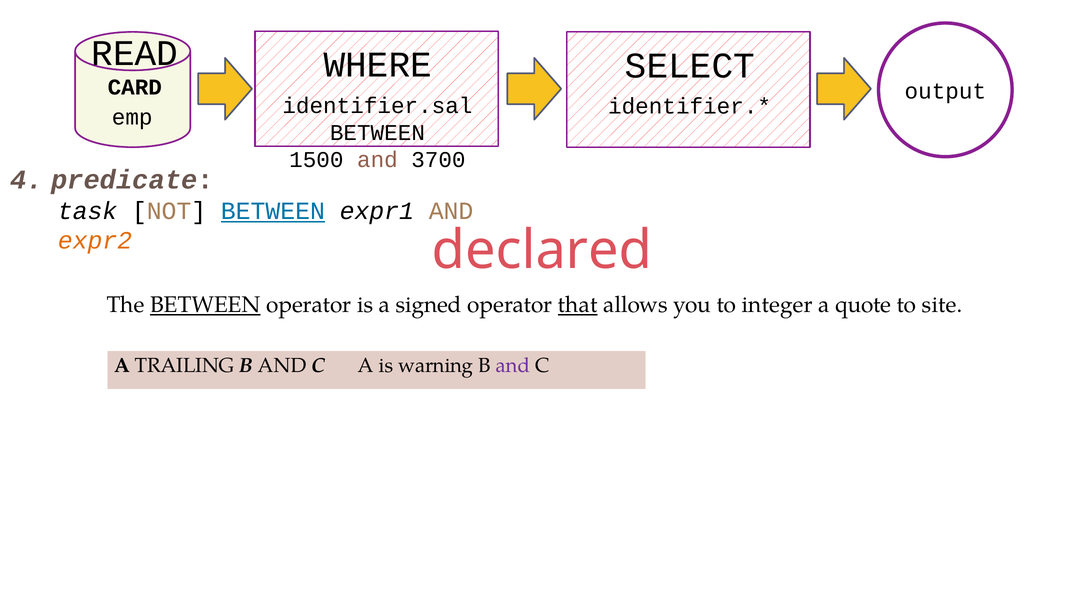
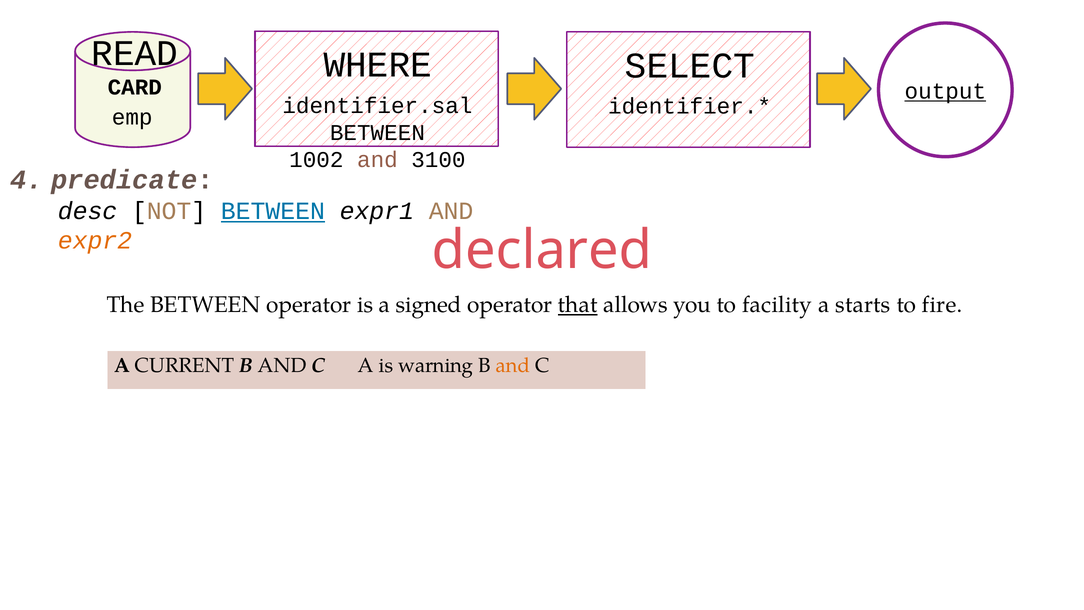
output underline: none -> present
1500: 1500 -> 1002
3700: 3700 -> 3100
task: task -> desc
BETWEEN at (205, 305) underline: present -> none
integer: integer -> facility
quote: quote -> starts
site: site -> fire
TRAILING: TRAILING -> CURRENT
and at (513, 366) colour: purple -> orange
